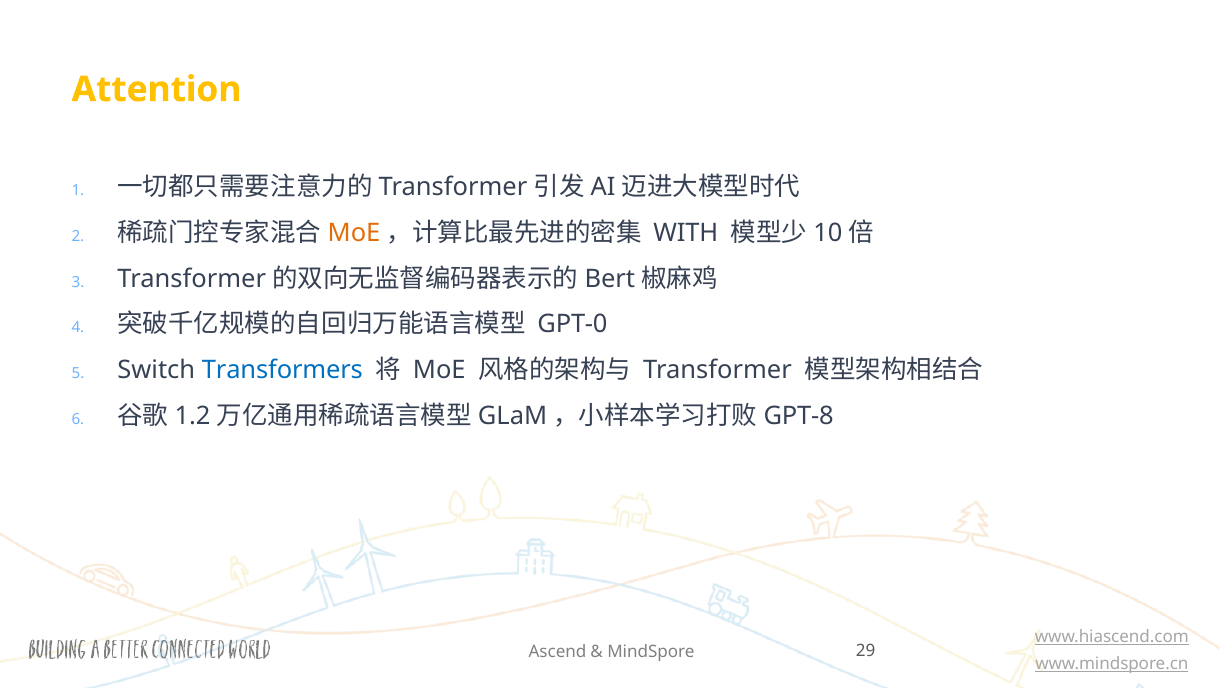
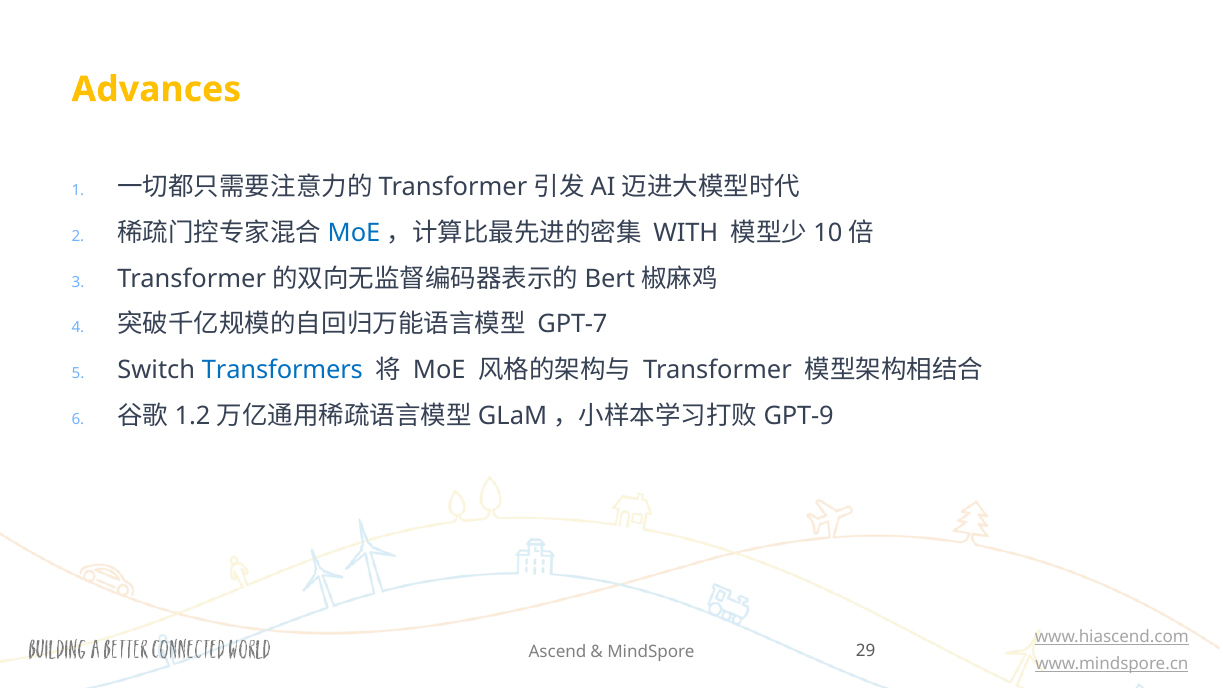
Attention: Attention -> Advances
MoE at (354, 233) colour: orange -> blue
GPT-0: GPT-0 -> GPT-7
GPT-8: GPT-8 -> GPT-9
